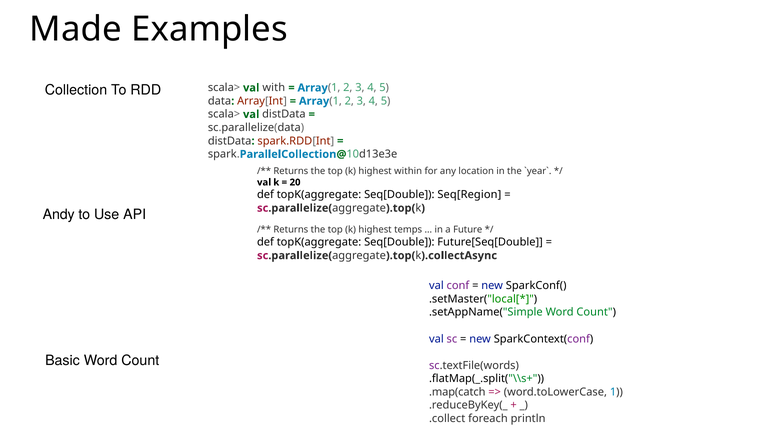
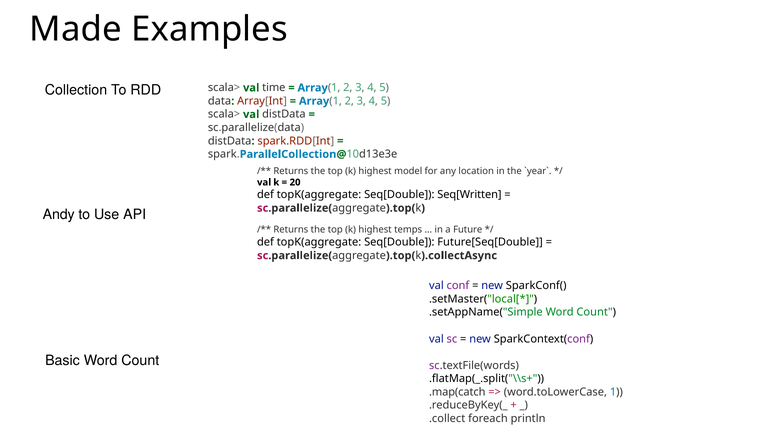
with: with -> time
within: within -> model
Seq[Region: Seq[Region -> Seq[Written
